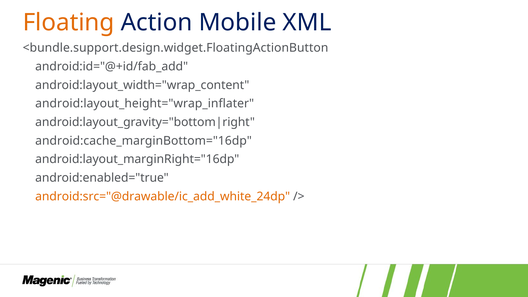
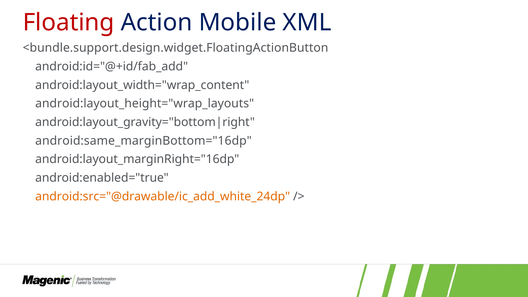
Floating colour: orange -> red
android:layout_height="wrap_inflater: android:layout_height="wrap_inflater -> android:layout_height="wrap_layouts
android:cache_marginBottom="16dp: android:cache_marginBottom="16dp -> android:same_marginBottom="16dp
